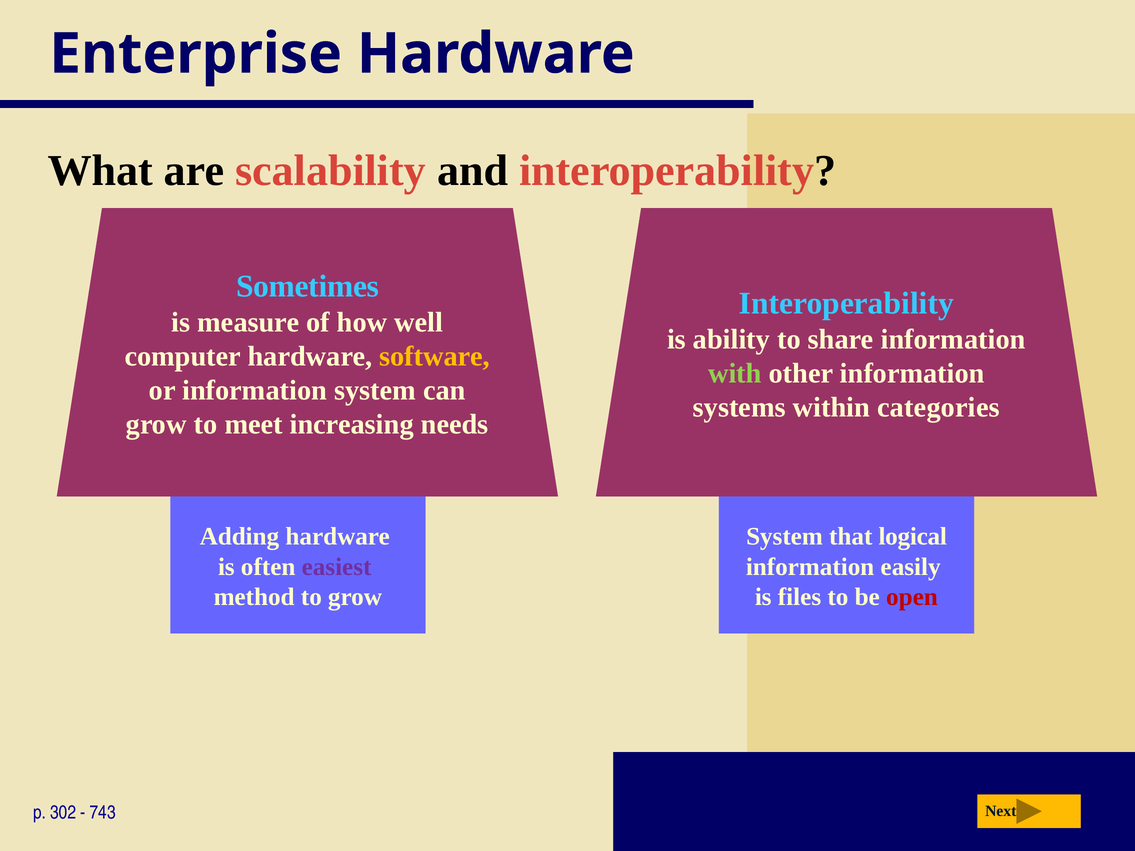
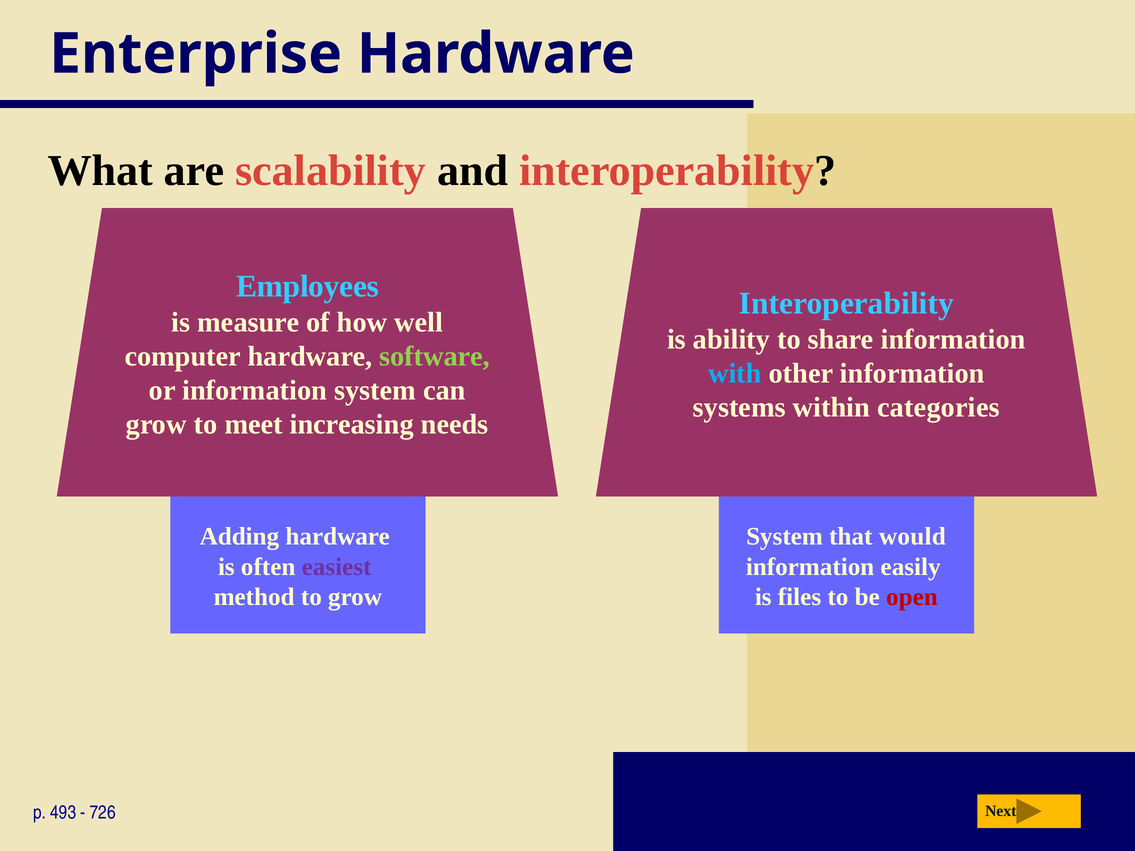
Sometimes: Sometimes -> Employees
software colour: yellow -> light green
with colour: light green -> light blue
logical: logical -> would
302: 302 -> 493
743: 743 -> 726
